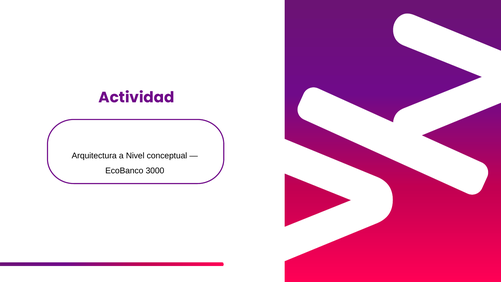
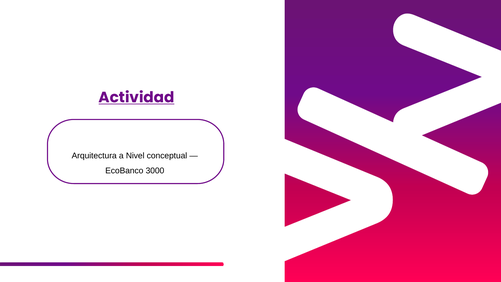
Actividad underline: none -> present
